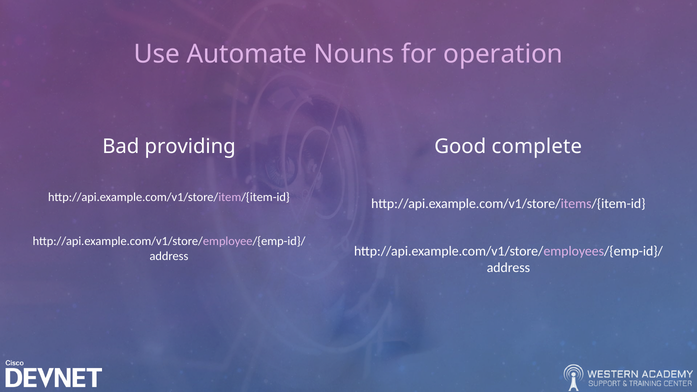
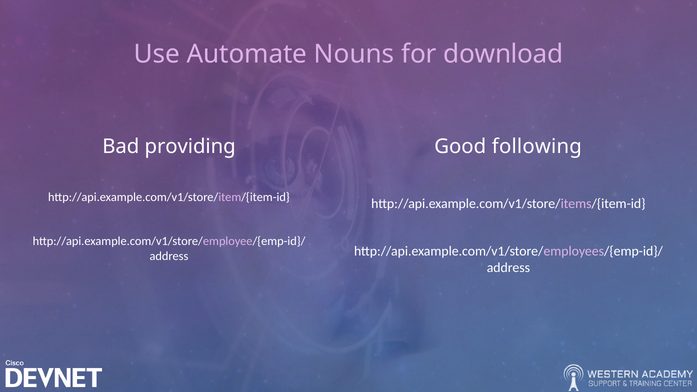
operation: operation -> download
complete: complete -> following
